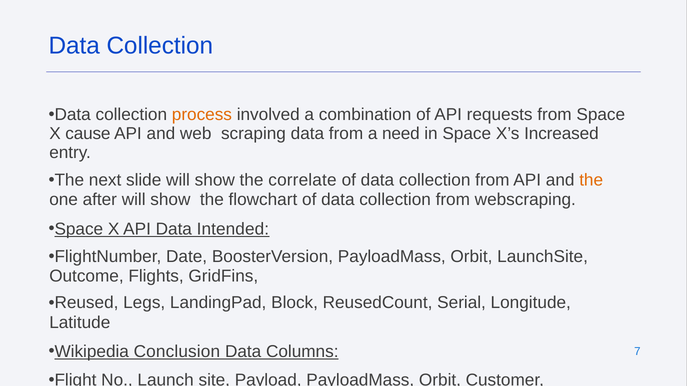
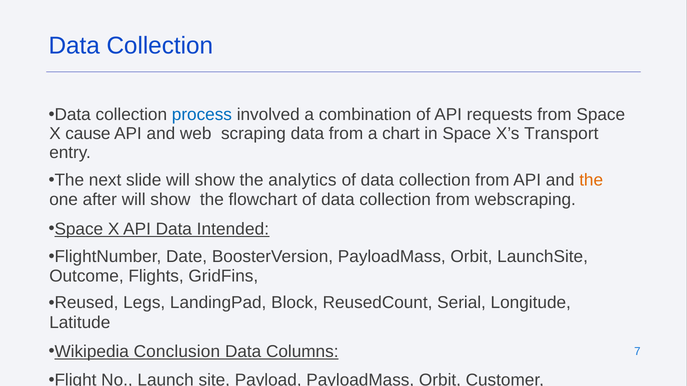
process colour: orange -> blue
need: need -> chart
Increased: Increased -> Transport
correlate: correlate -> analytics
